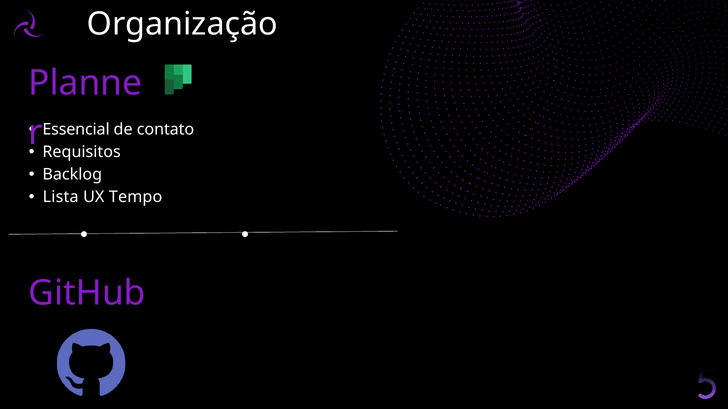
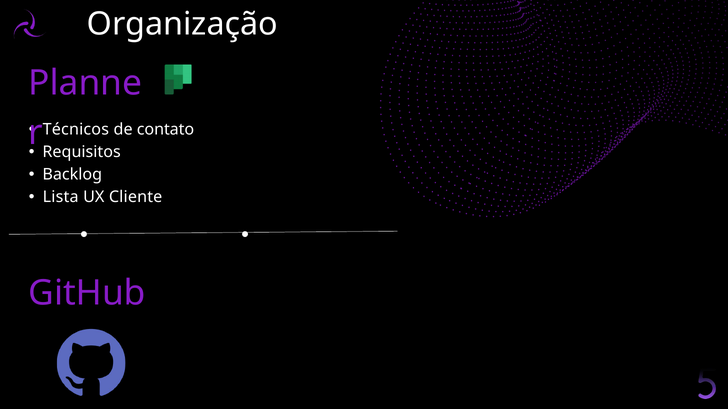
Essencial: Essencial -> Técnicos
Tempo: Tempo -> Cliente
